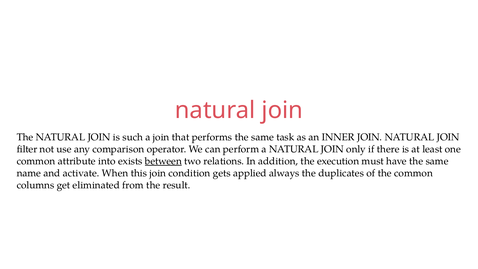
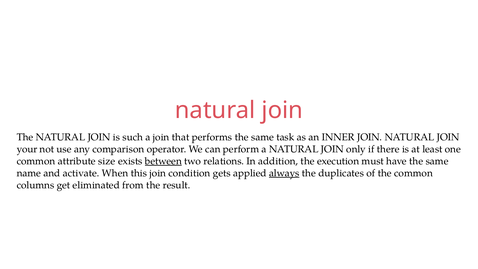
filter: filter -> your
into: into -> size
always underline: none -> present
